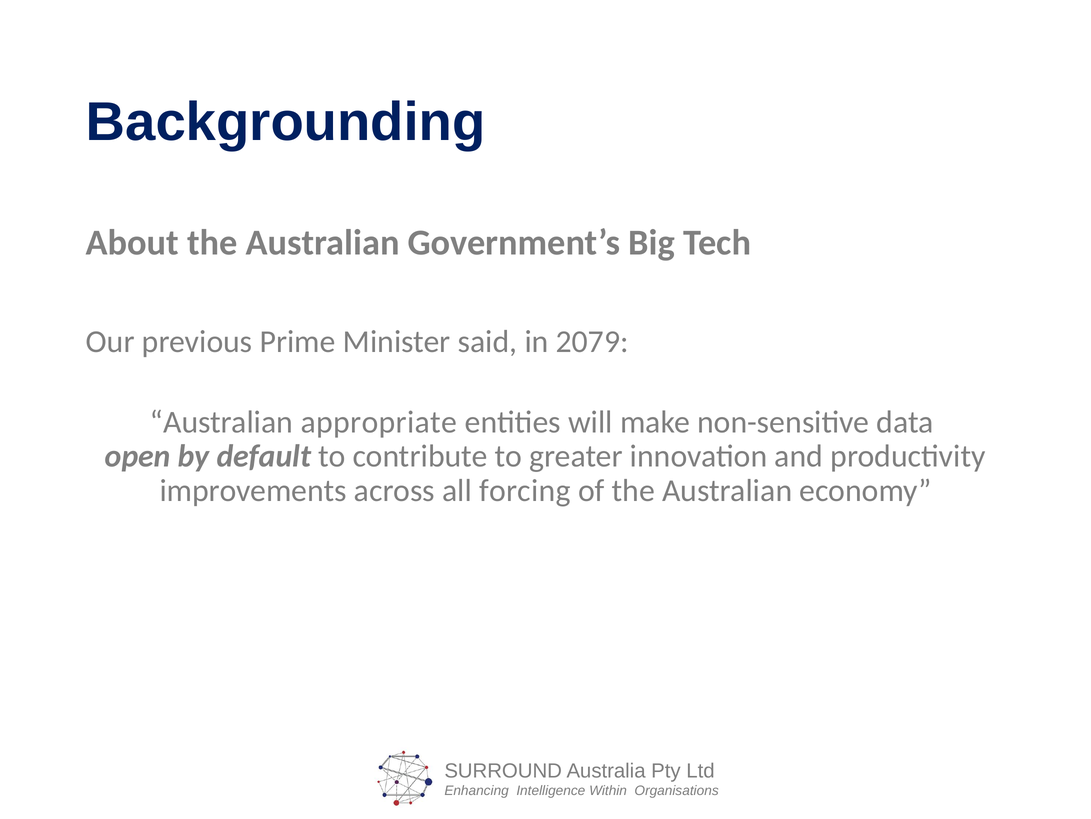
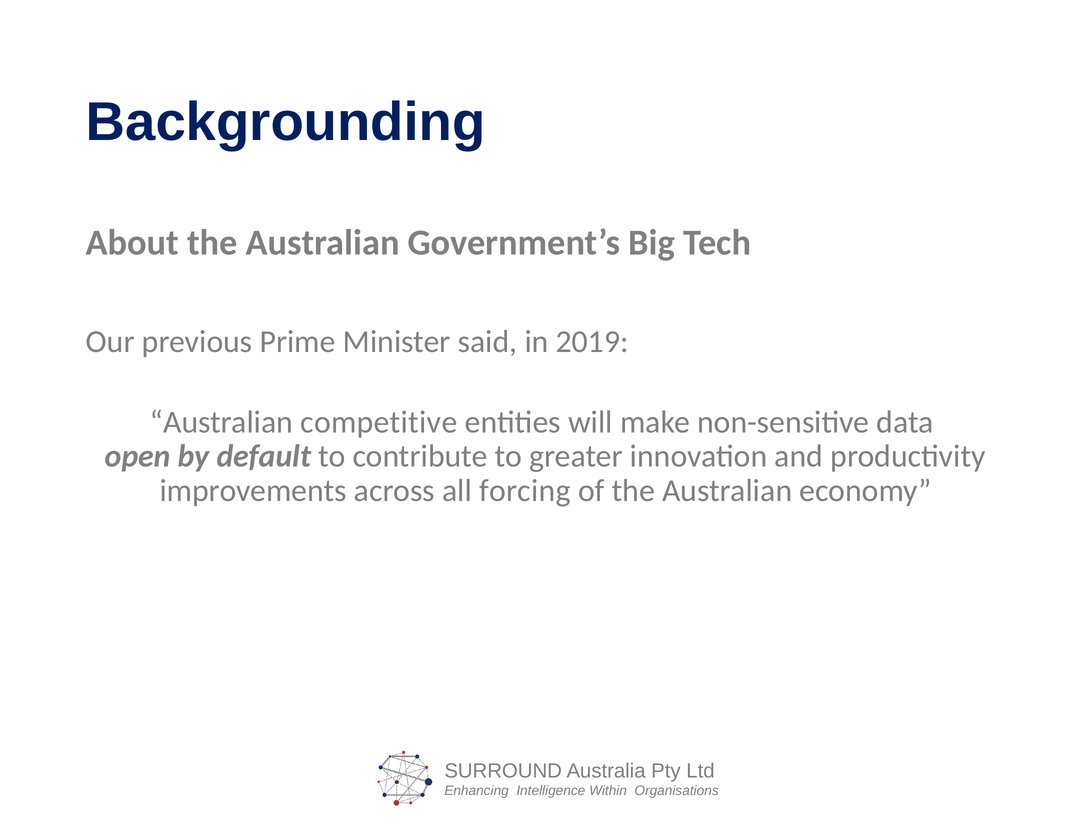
2079: 2079 -> 2019
appropriate: appropriate -> competitive
